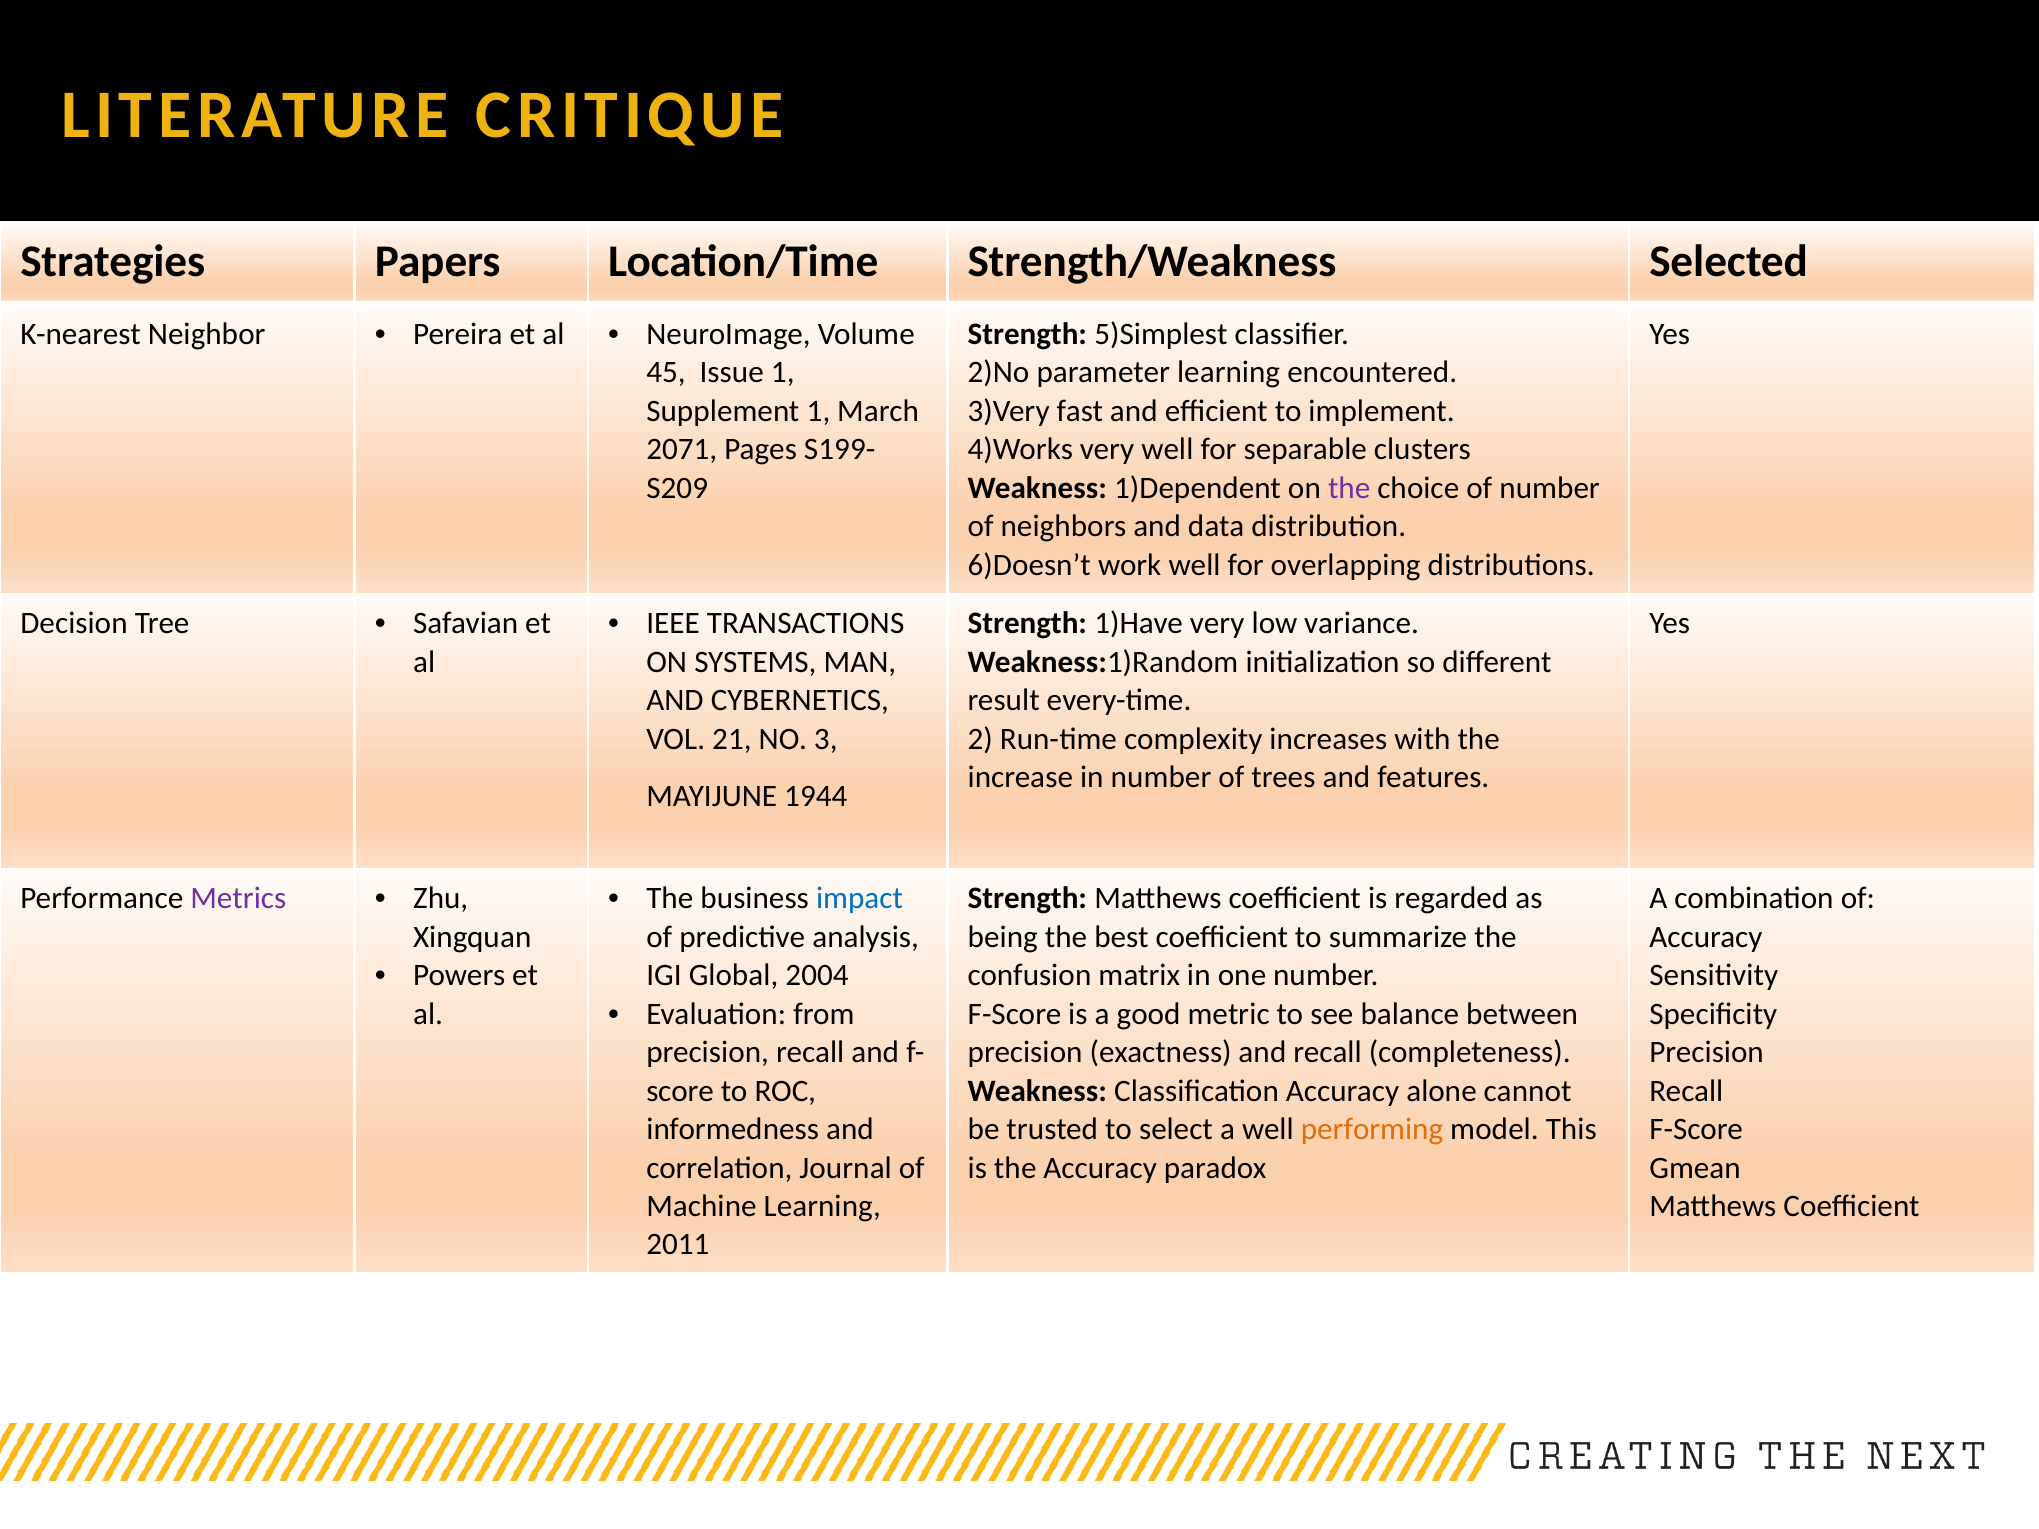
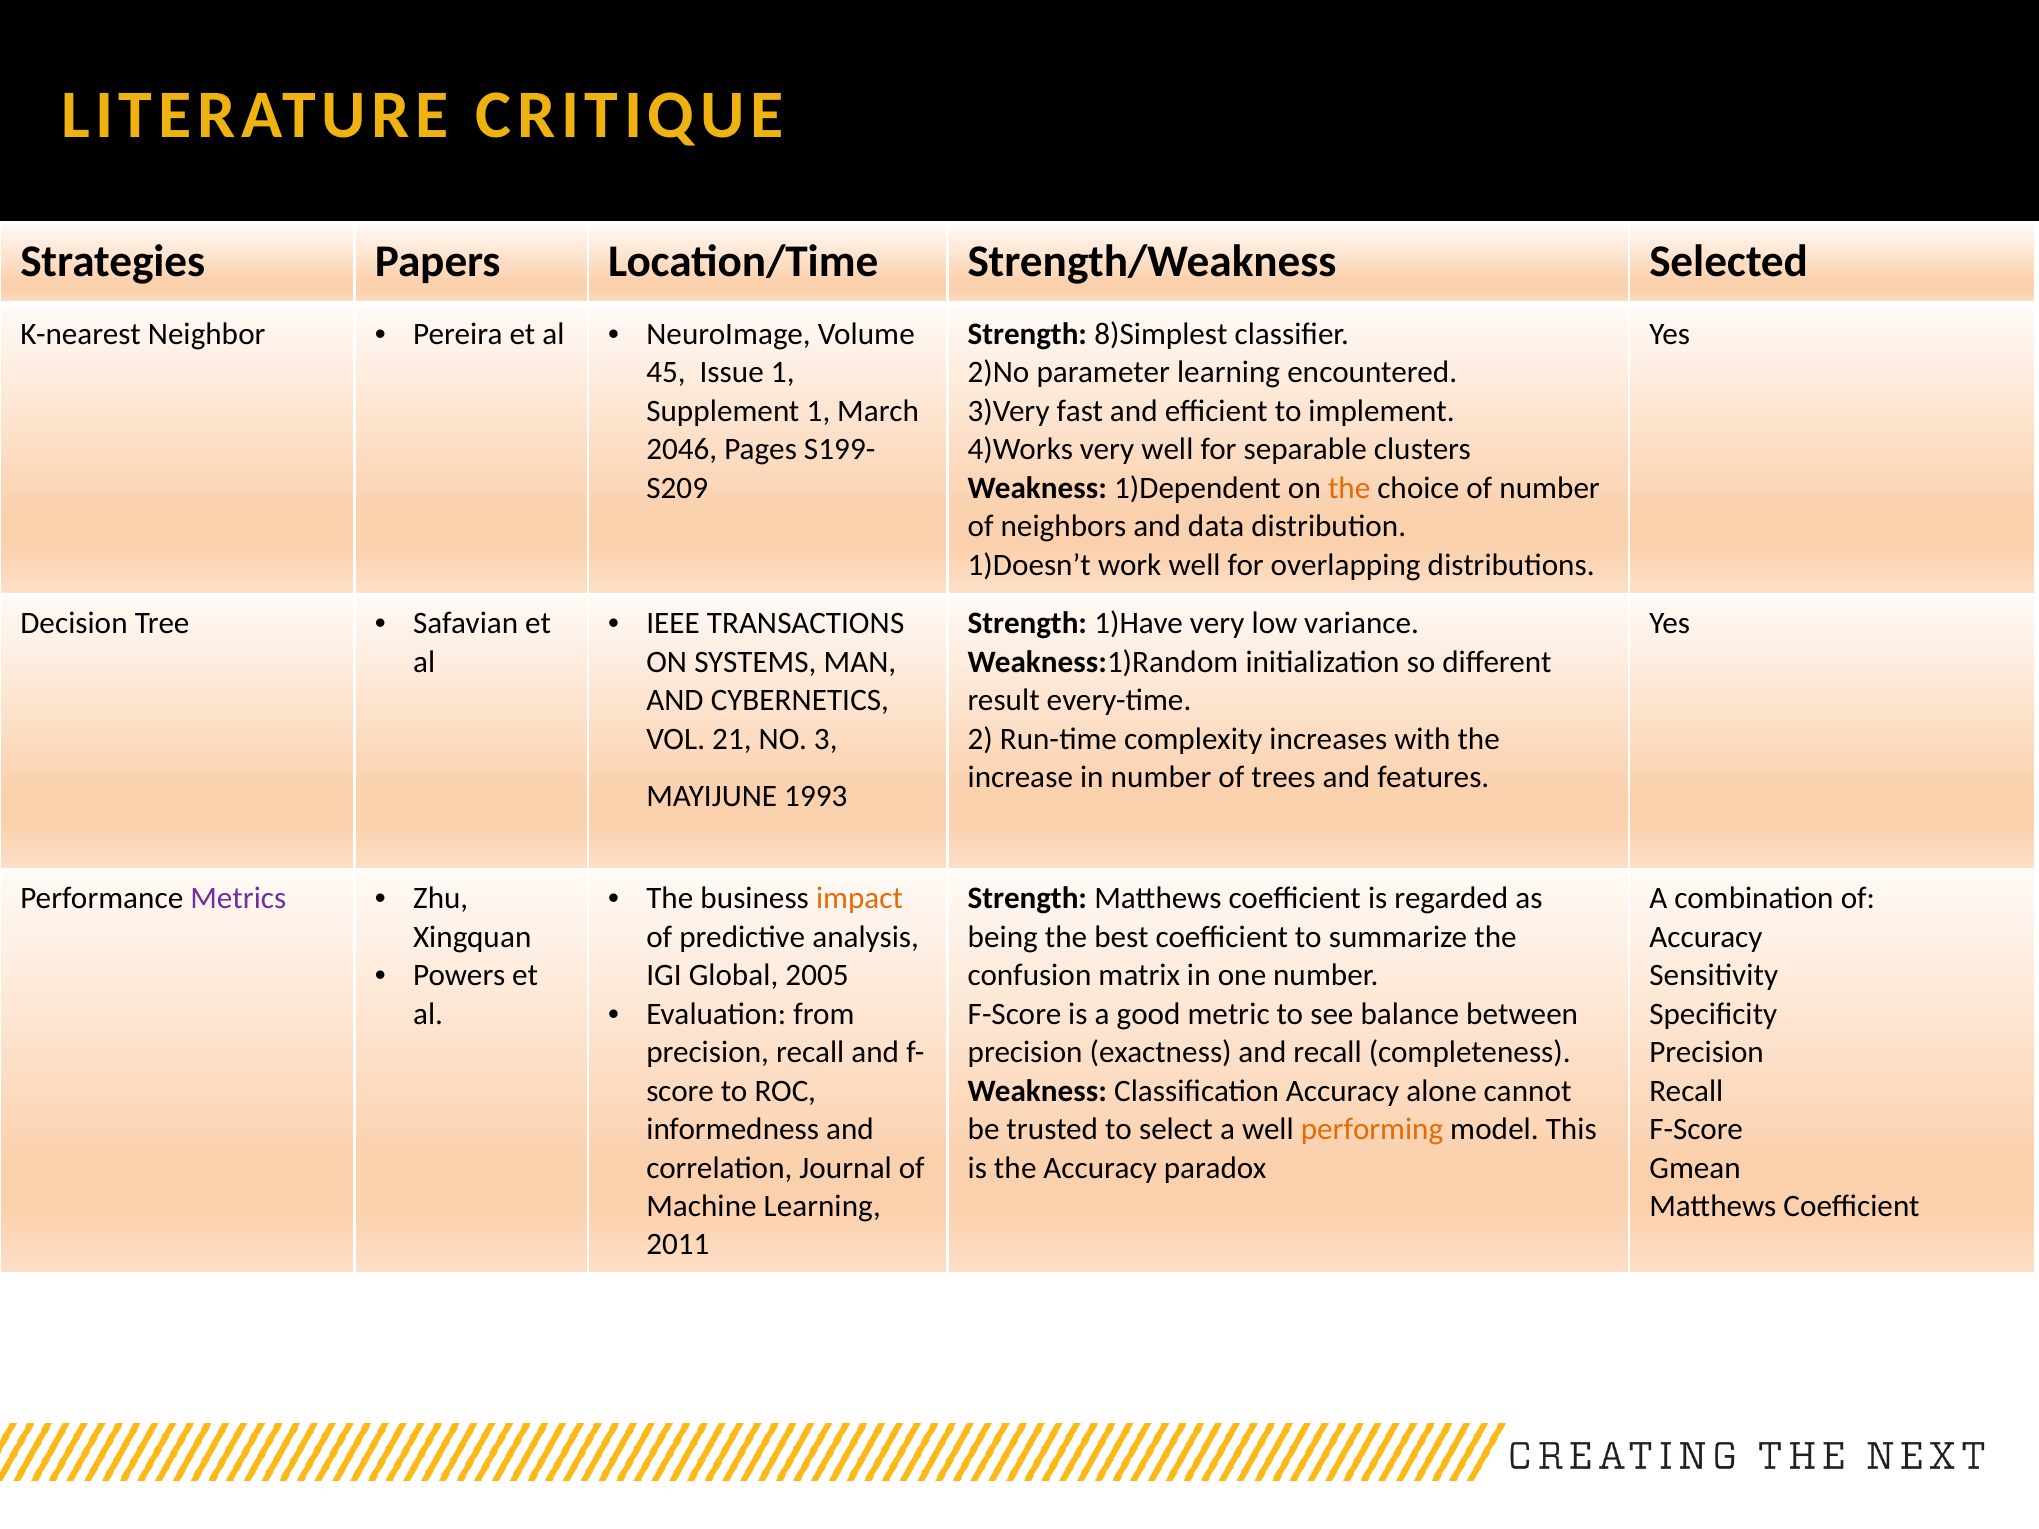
5)Simplest: 5)Simplest -> 8)Simplest
2071: 2071 -> 2046
the at (1349, 488) colour: purple -> orange
6)Doesn’t: 6)Doesn’t -> 1)Doesn’t
1944: 1944 -> 1993
impact colour: blue -> orange
2004: 2004 -> 2005
